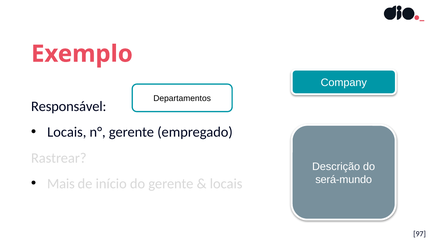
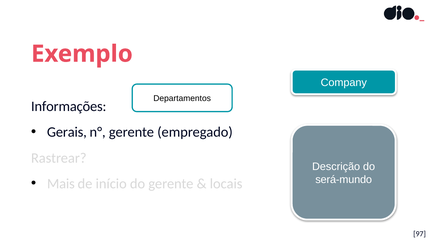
Responsável: Responsável -> Informações
Locais at (67, 132): Locais -> Gerais
